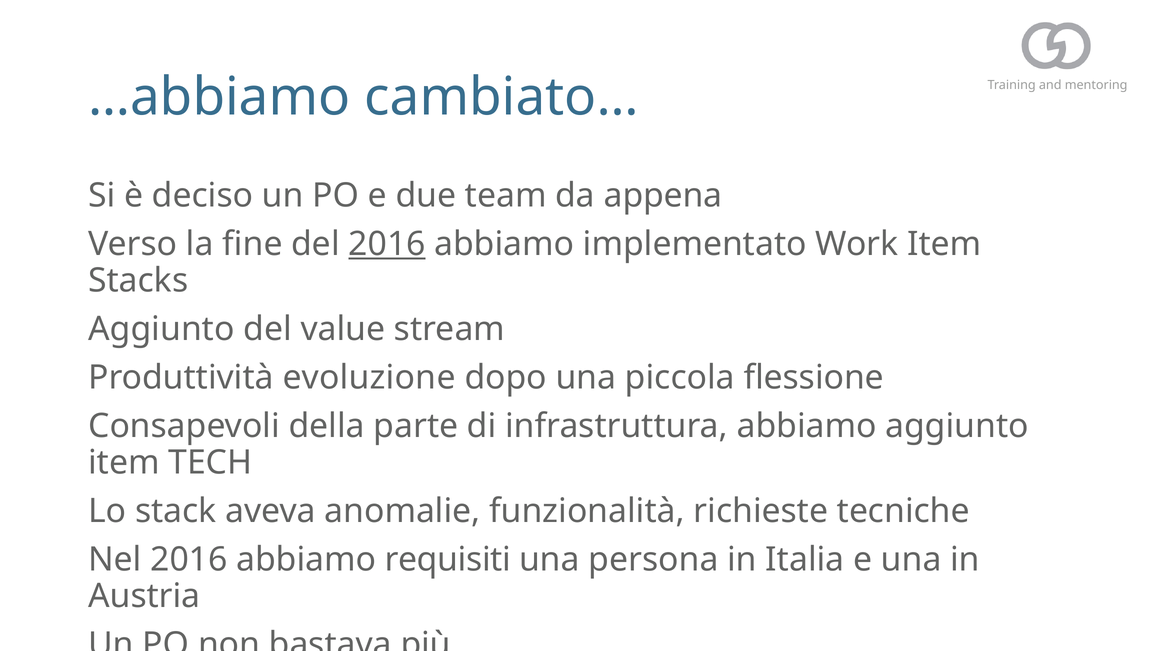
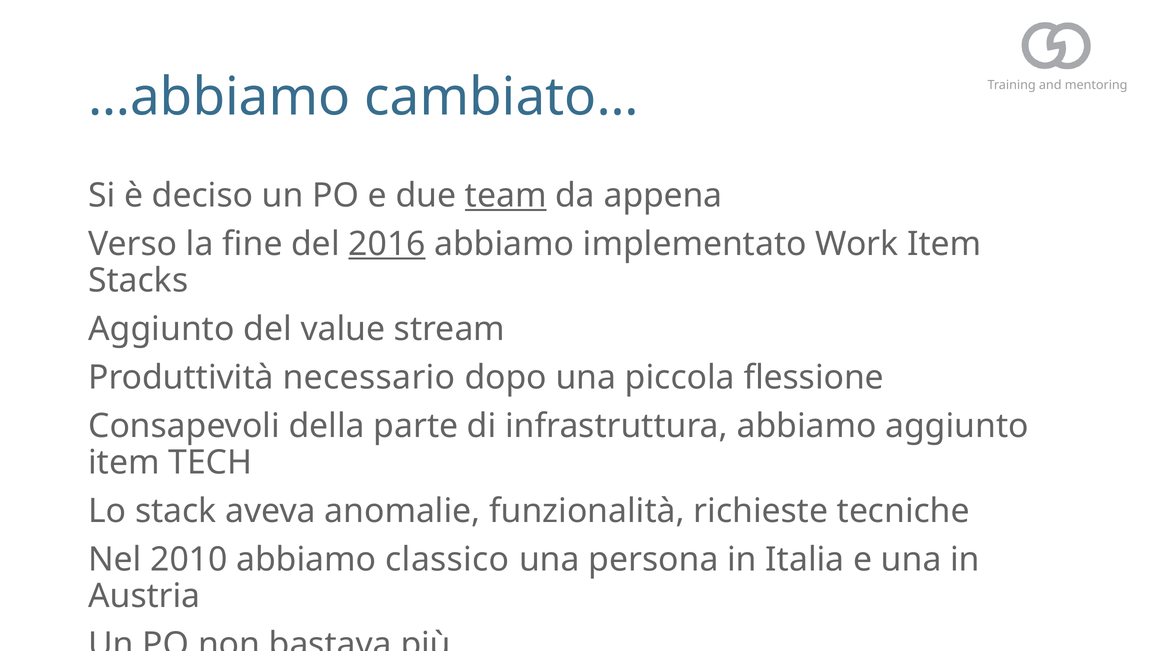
team underline: none -> present
evoluzione: evoluzione -> necessario
Nel 2016: 2016 -> 2010
requisiti: requisiti -> classico
